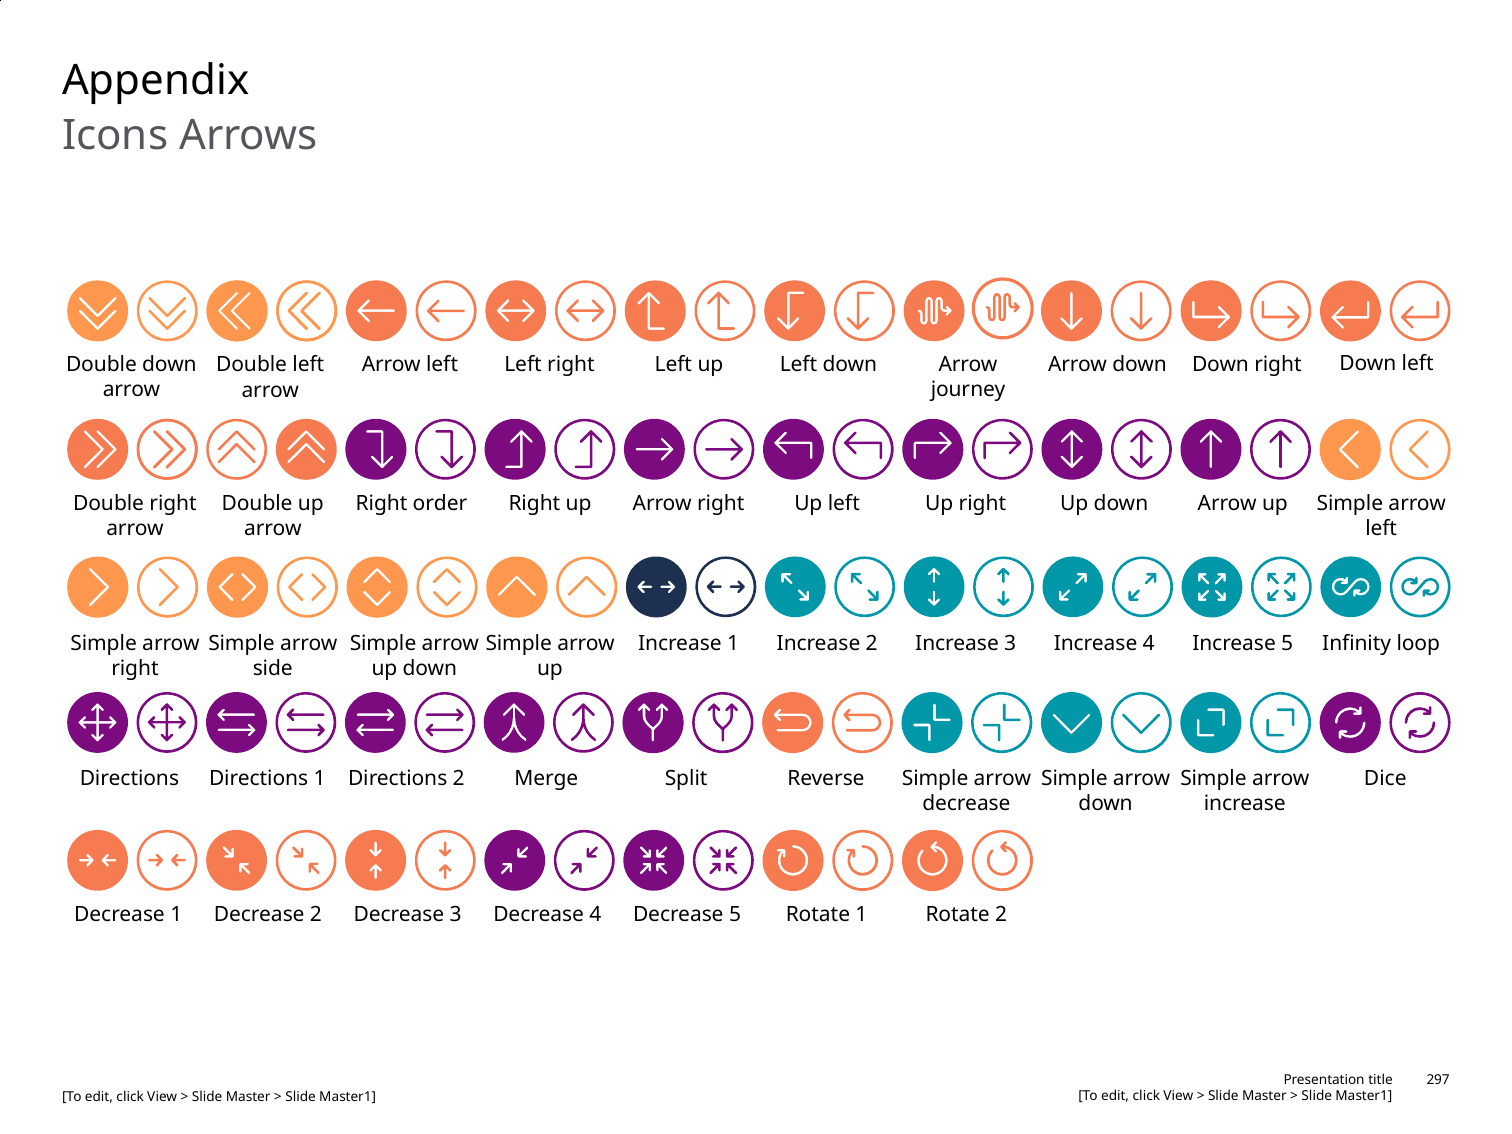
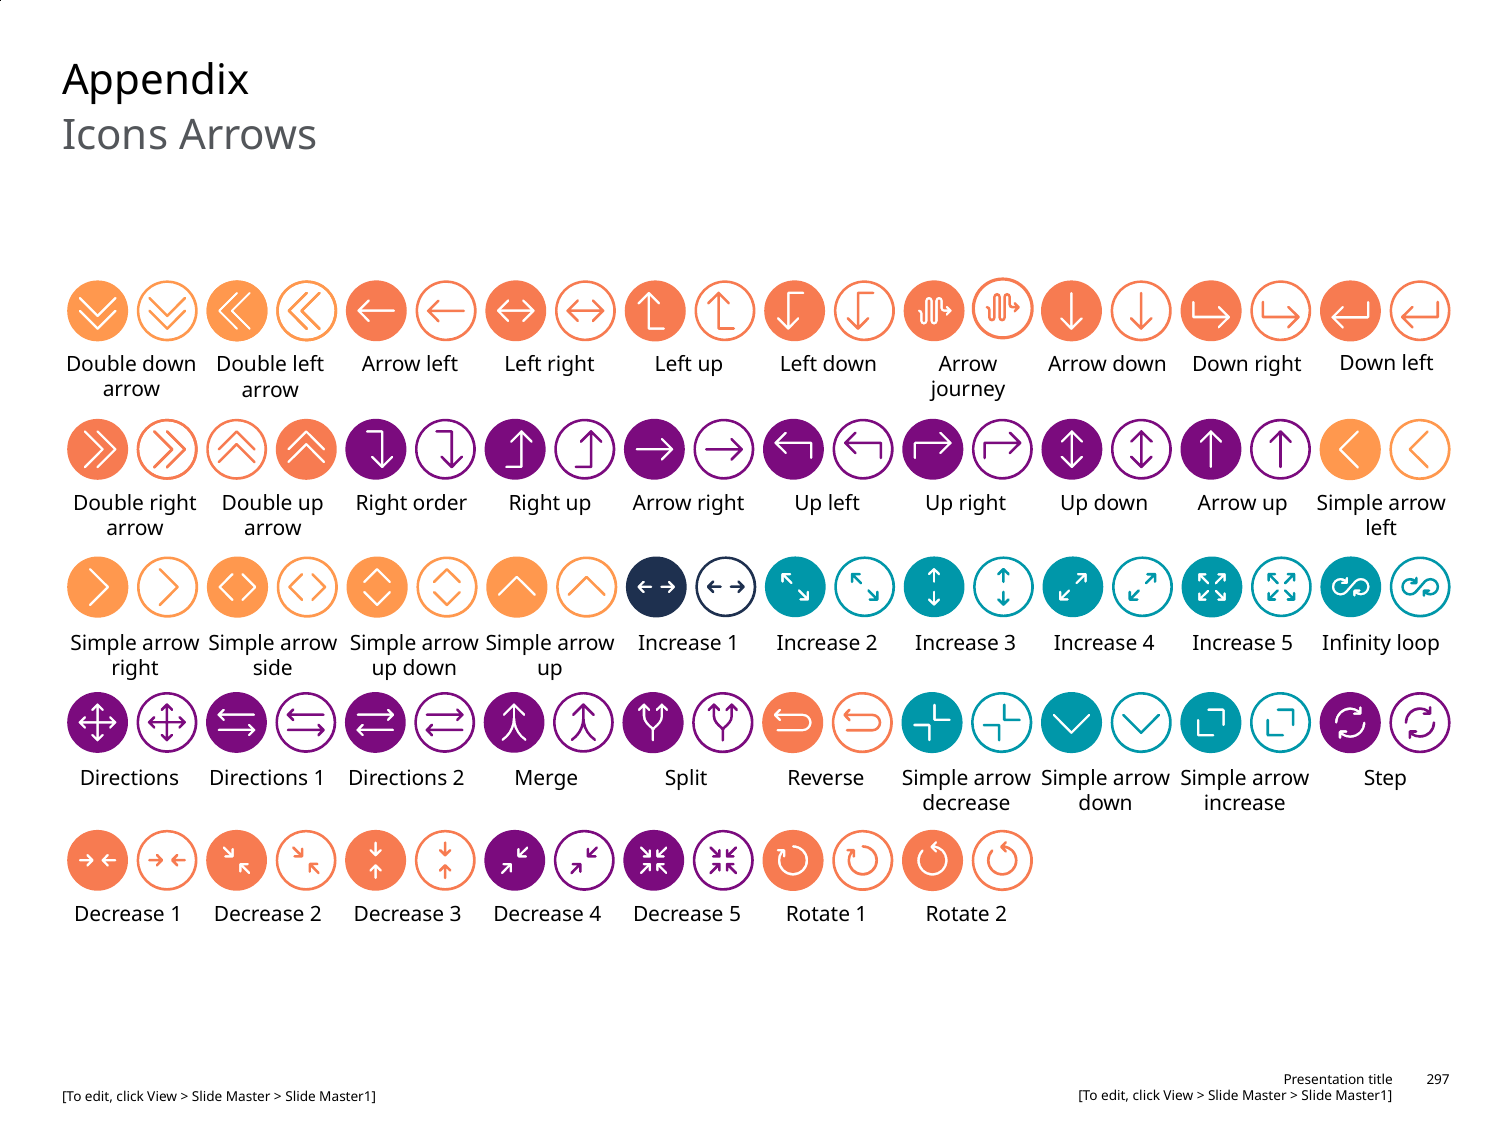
Dice: Dice -> Step
